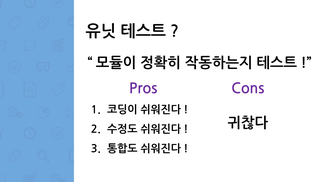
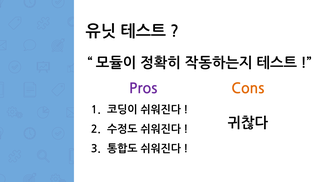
Cons colour: purple -> orange
